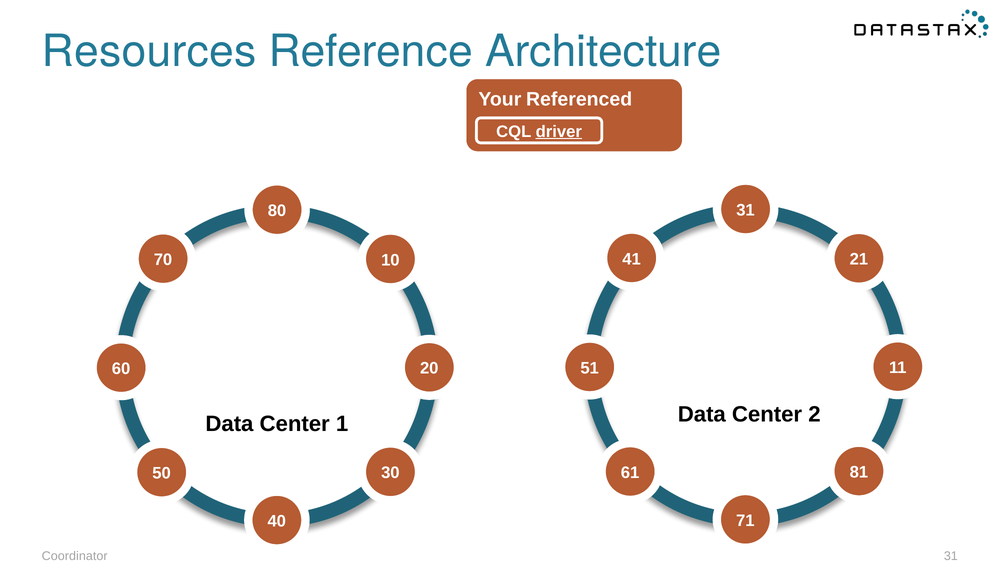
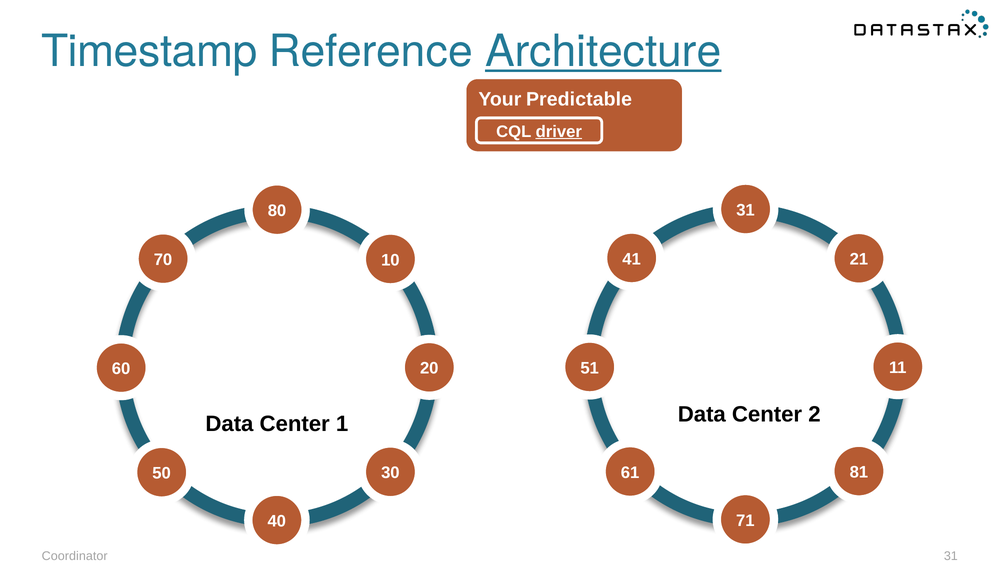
Resources: Resources -> Timestamp
Architecture underline: none -> present
Referenced: Referenced -> Predictable
